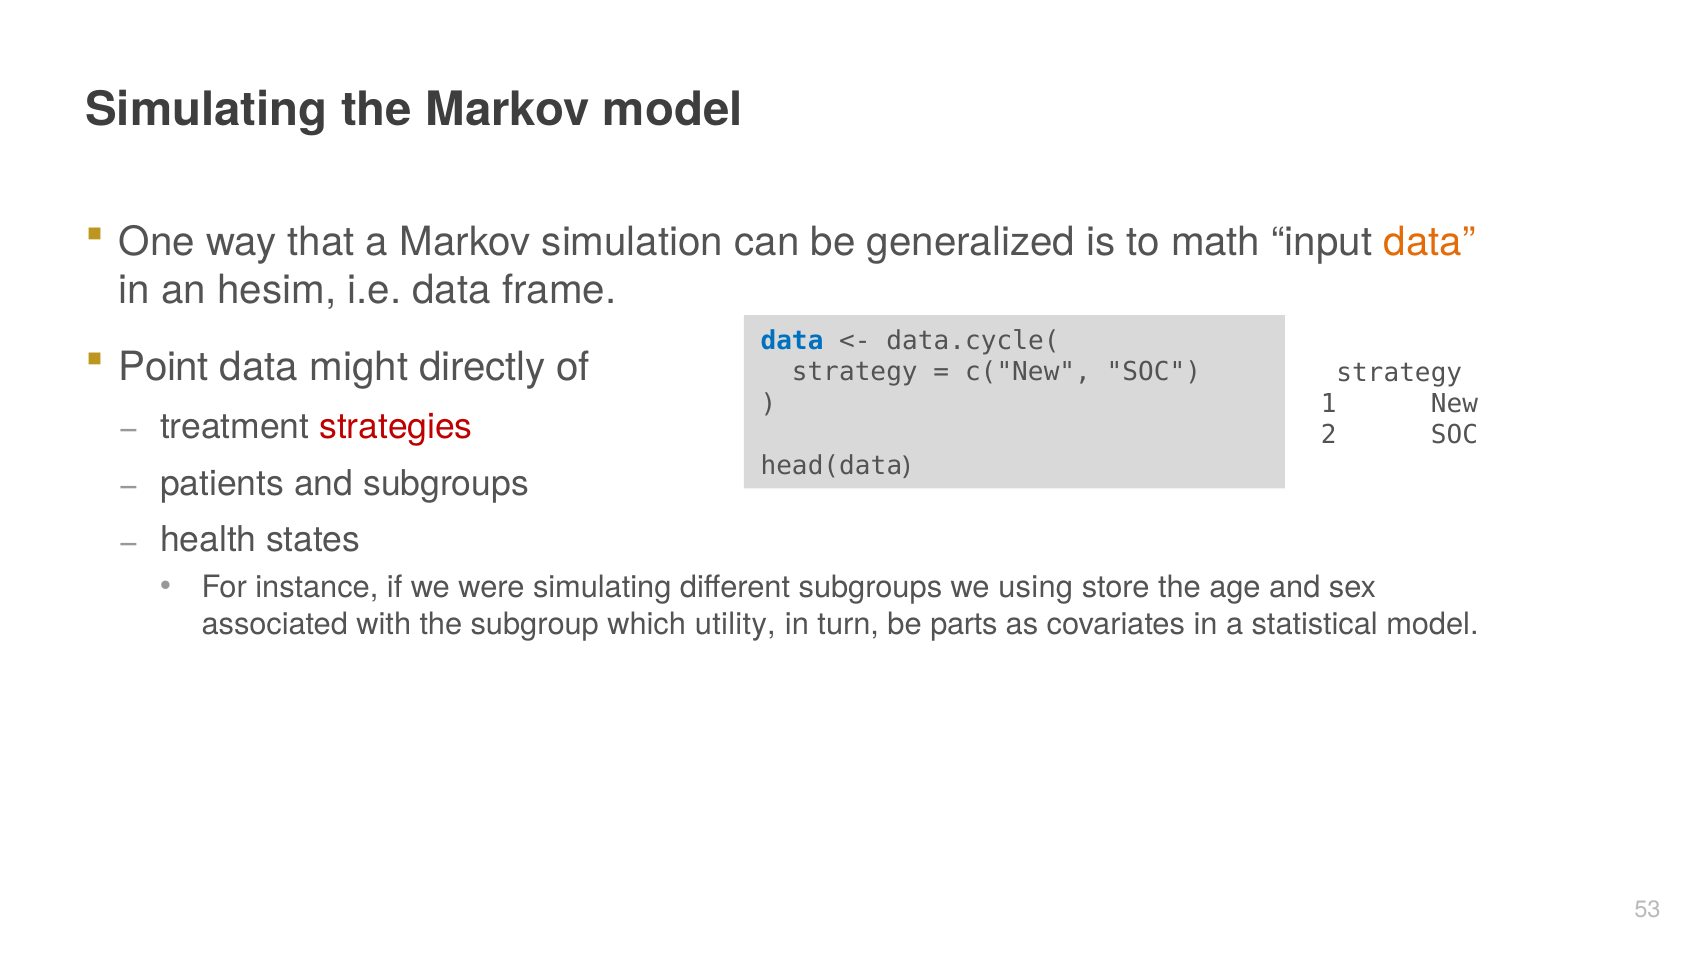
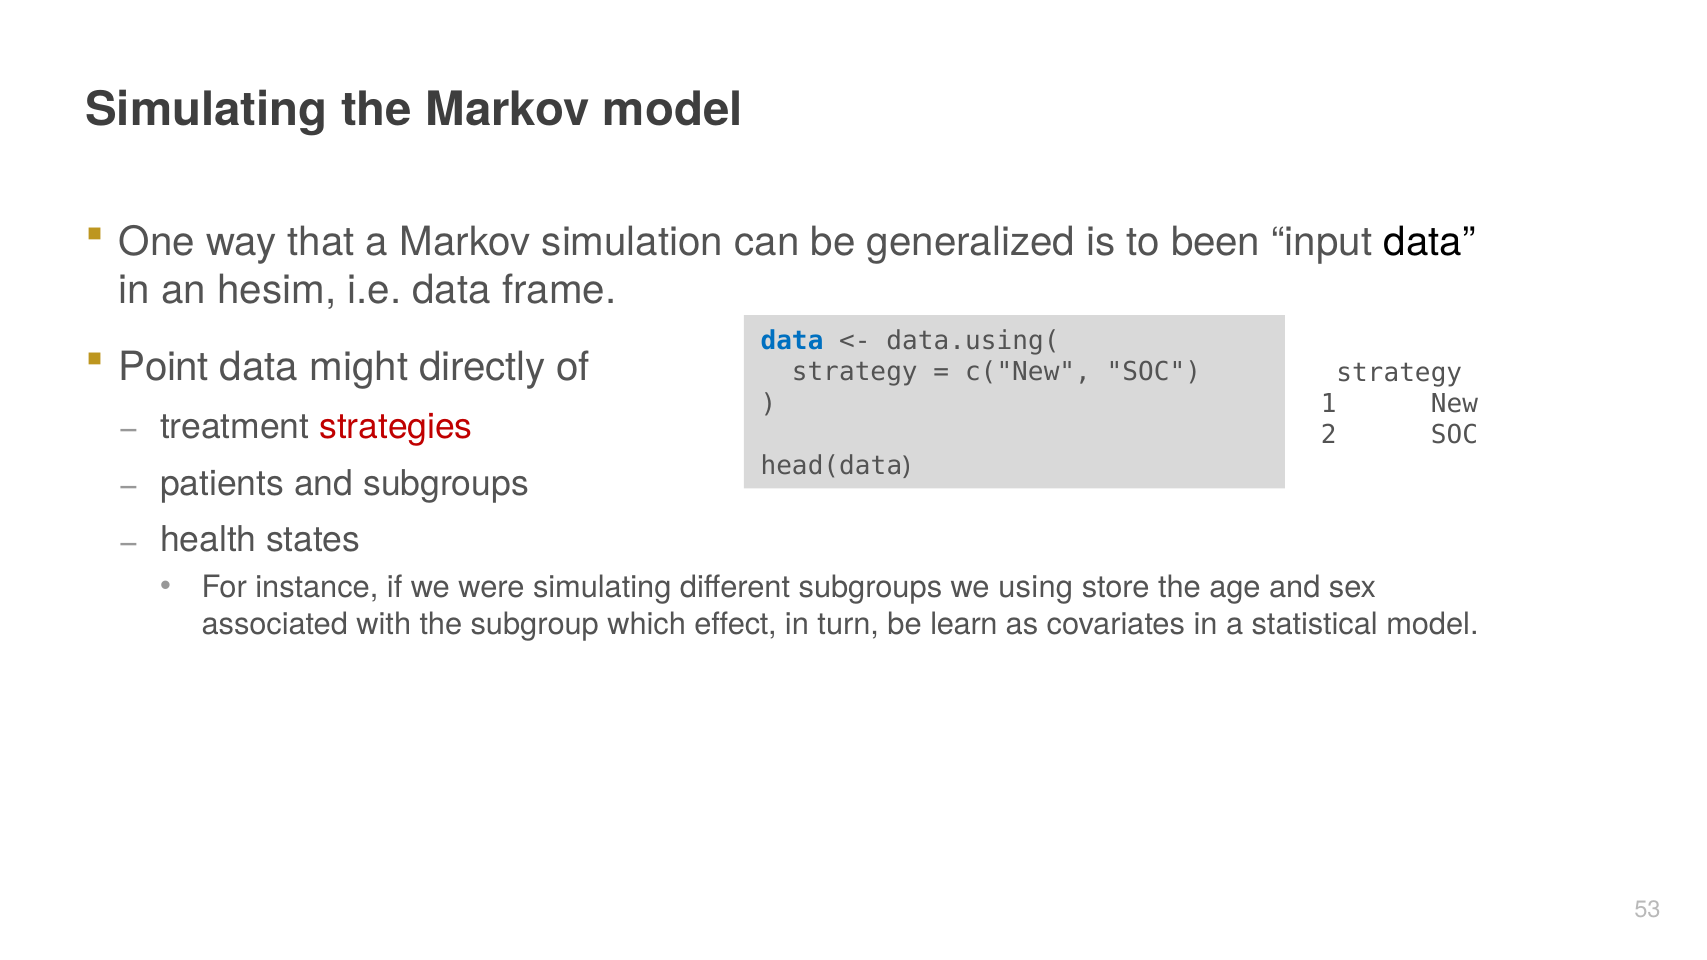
math: math -> been
data at (1430, 242) colour: orange -> black
data.cycle(: data.cycle( -> data.using(
utility: utility -> effect
parts: parts -> learn
